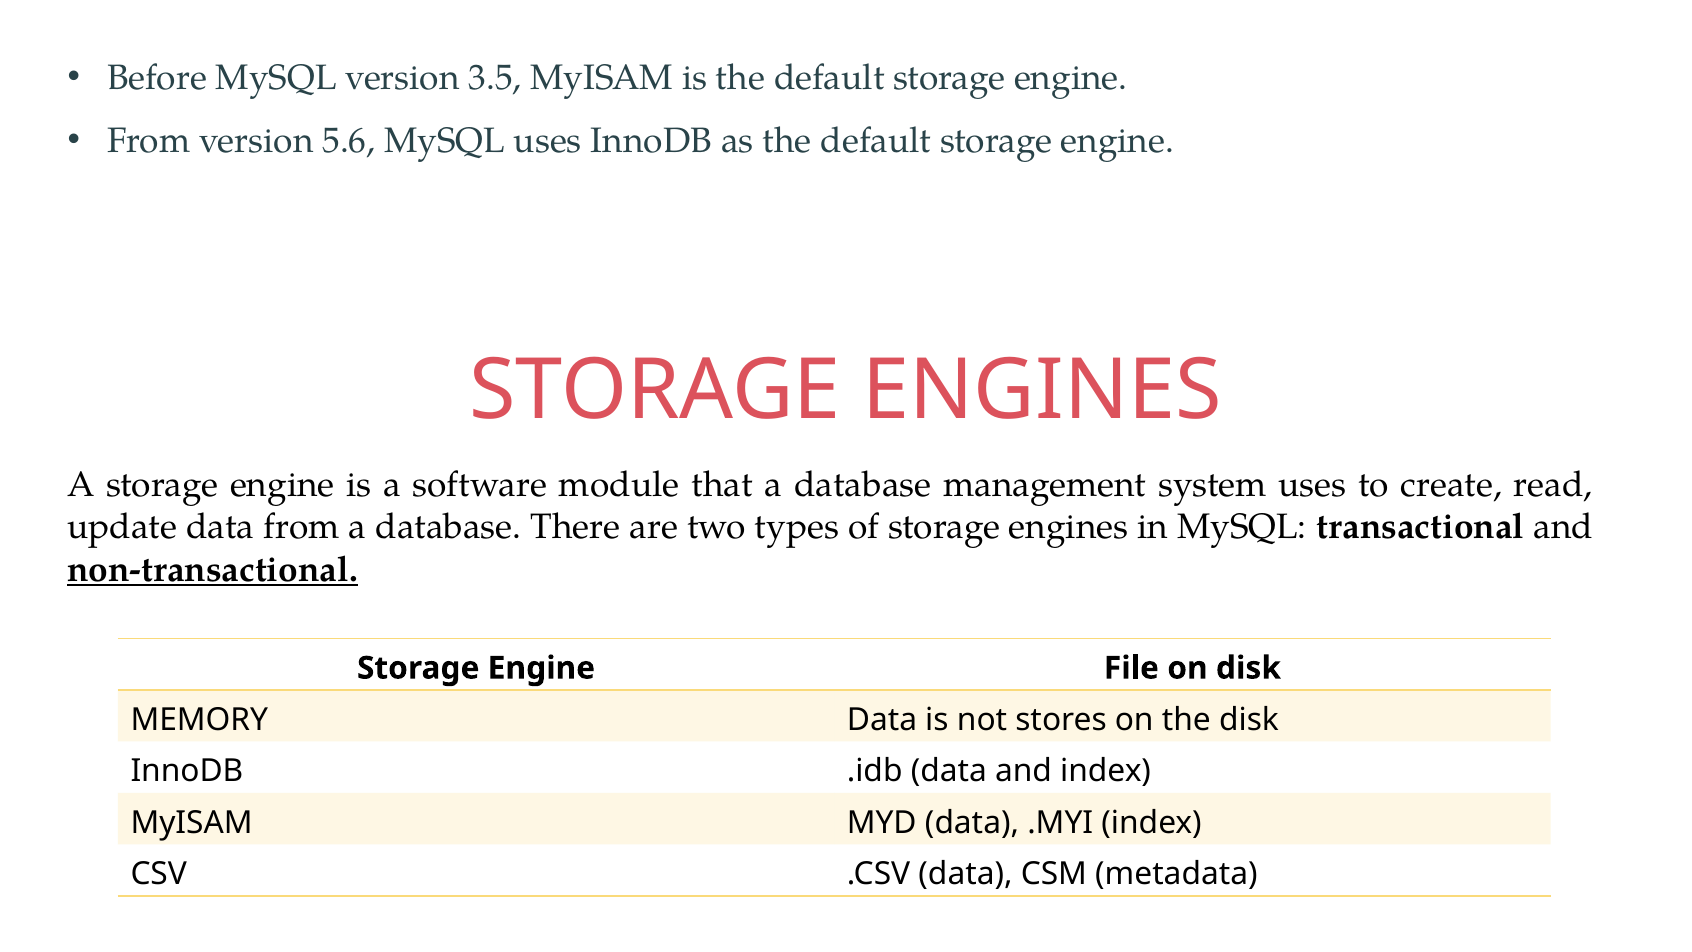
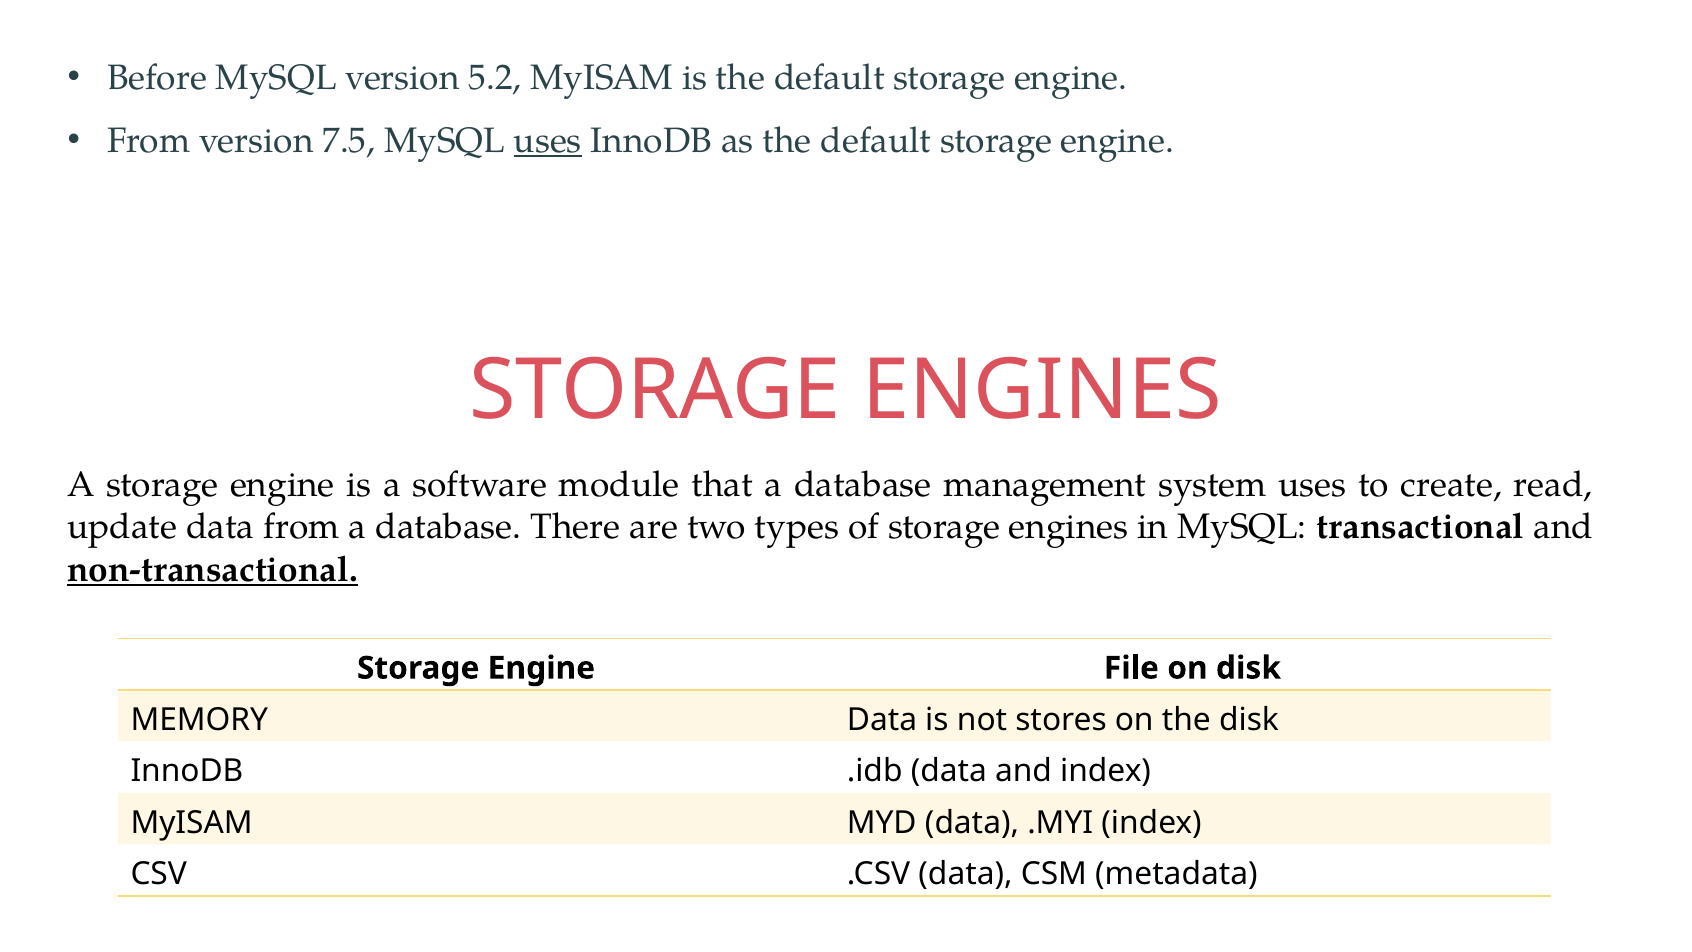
3.5: 3.5 -> 5.2
5.6: 5.6 -> 7.5
uses at (548, 141) underline: none -> present
